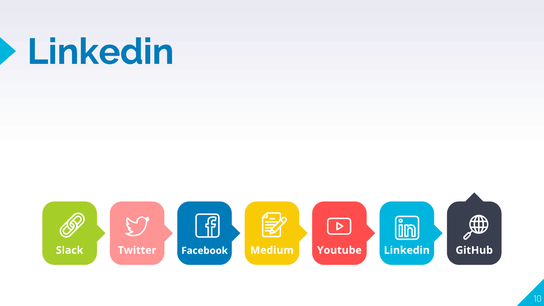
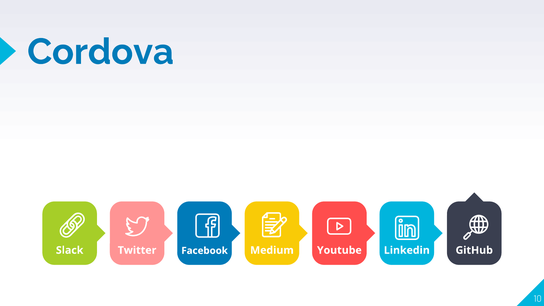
Linkedin at (101, 52): Linkedin -> Cordova
